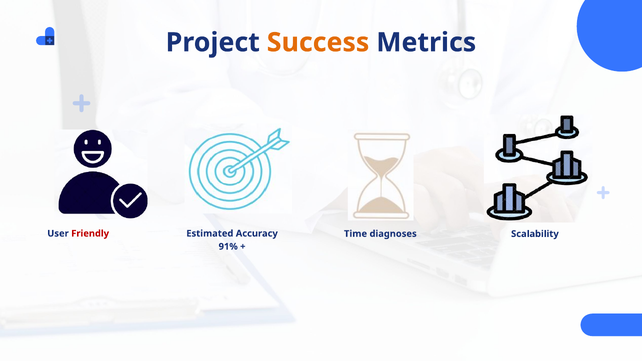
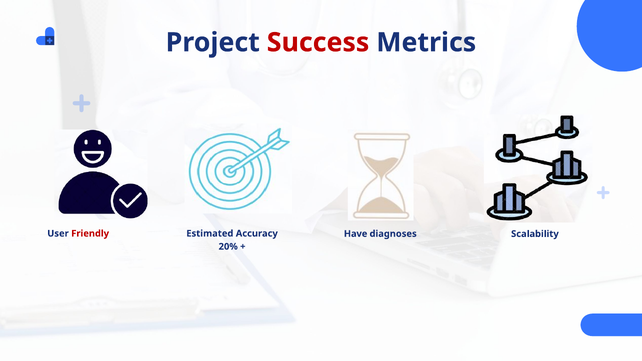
Success colour: orange -> red
Time: Time -> Have
91%: 91% -> 20%
